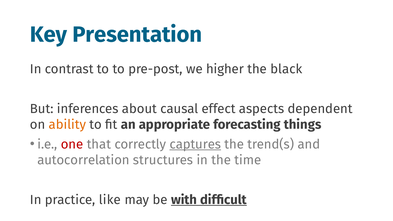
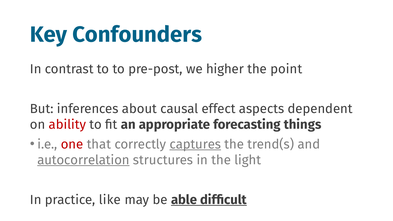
Presentation: Presentation -> Confounders
black: black -> point
ability colour: orange -> red
autocorrelation underline: none -> present
time: time -> light
with: with -> able
